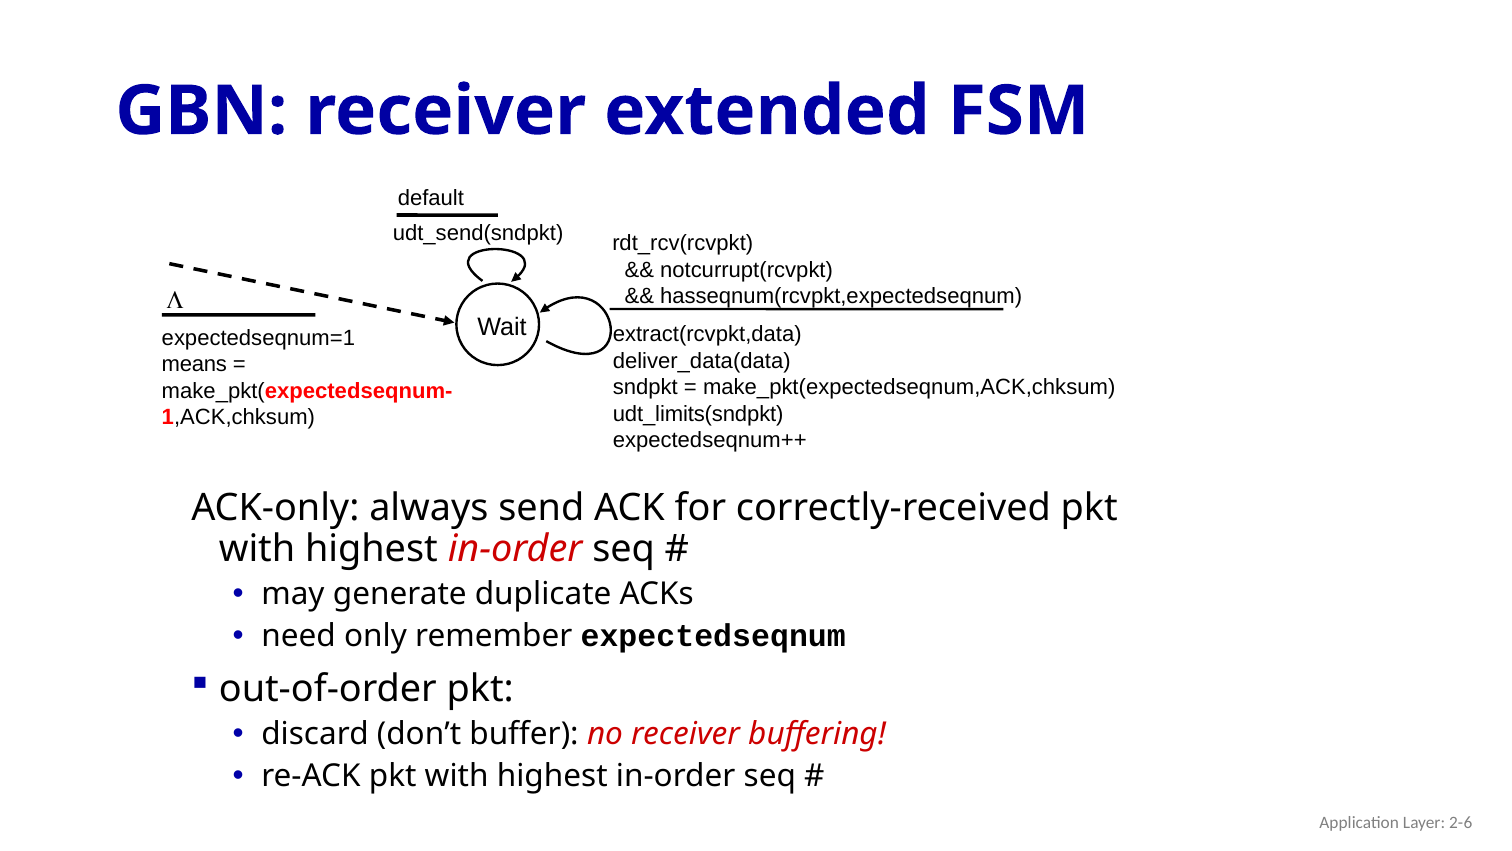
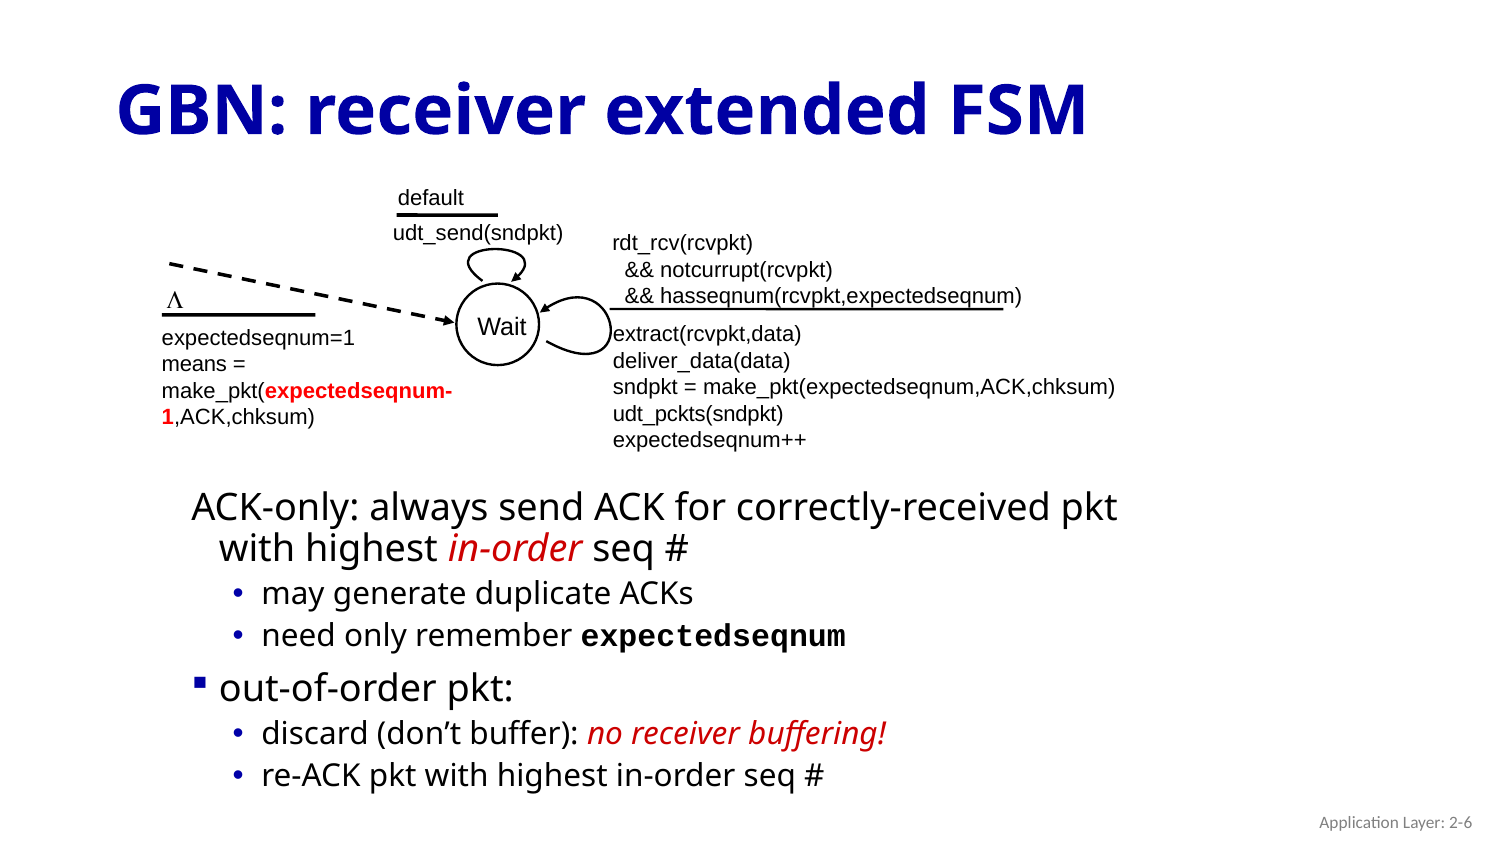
udt_limits(sndpkt: udt_limits(sndpkt -> udt_pckts(sndpkt
